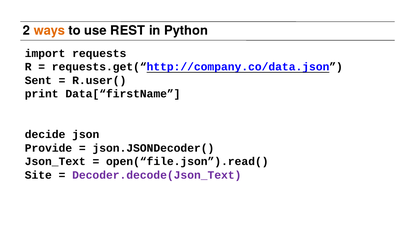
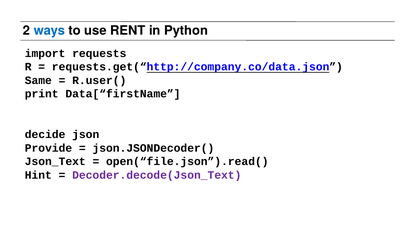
ways colour: orange -> blue
REST: REST -> RENT
Sent: Sent -> Same
Site: Site -> Hint
